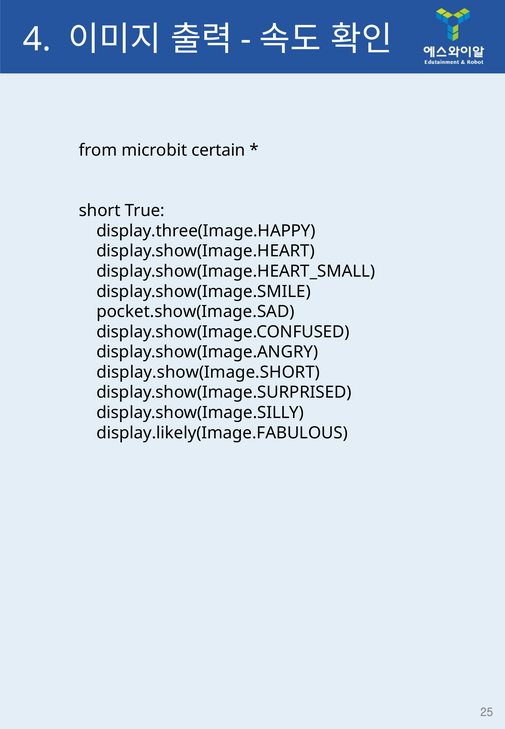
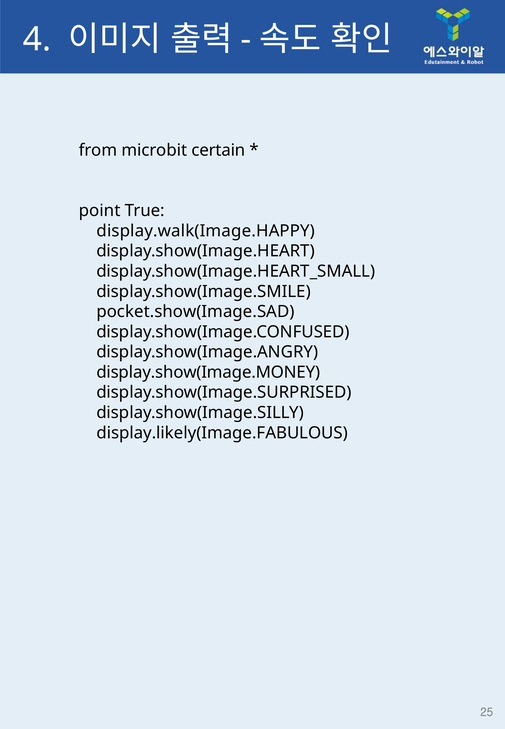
short: short -> point
display.three(Image.HAPPY: display.three(Image.HAPPY -> display.walk(Image.HAPPY
display.show(Image.SHORT: display.show(Image.SHORT -> display.show(Image.MONEY
